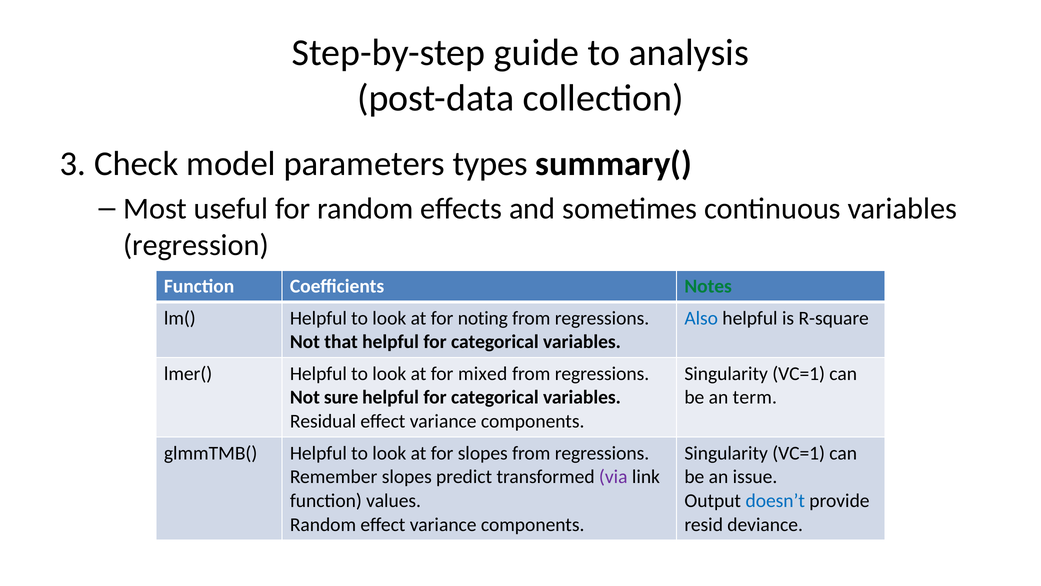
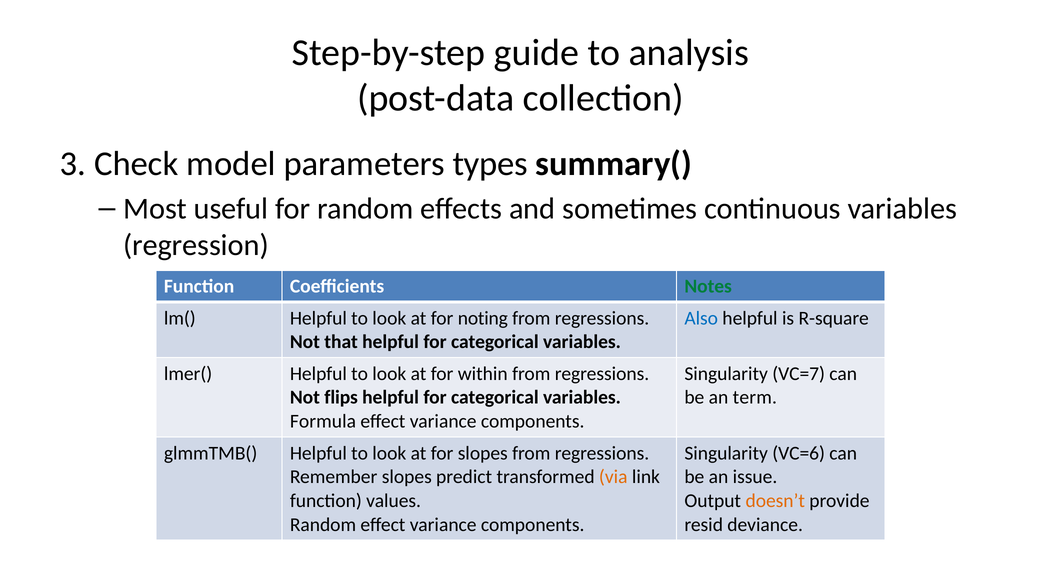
mixed: mixed -> within
VC=1 at (799, 373): VC=1 -> VC=7
sure: sure -> flips
Residual: Residual -> Formula
VC=1 at (799, 453): VC=1 -> VC=6
via colour: purple -> orange
doesn’t colour: blue -> orange
